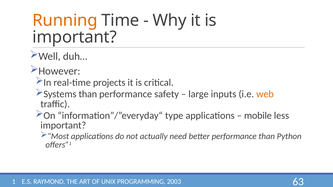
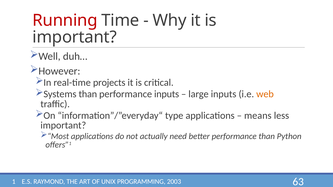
Running colour: orange -> red
performance safety: safety -> inputs
mobile: mobile -> means
